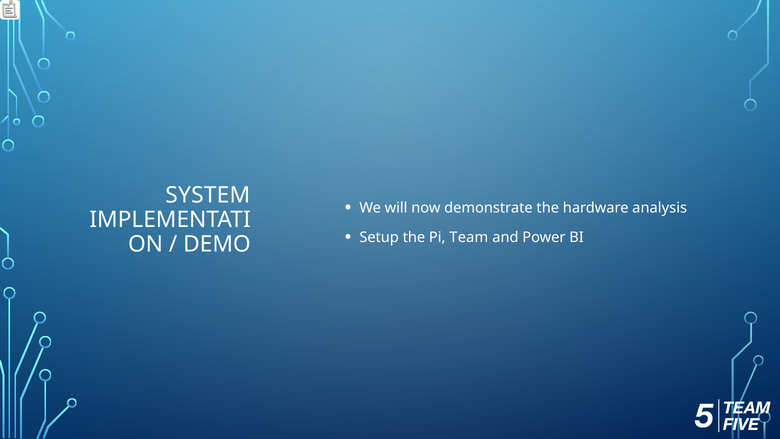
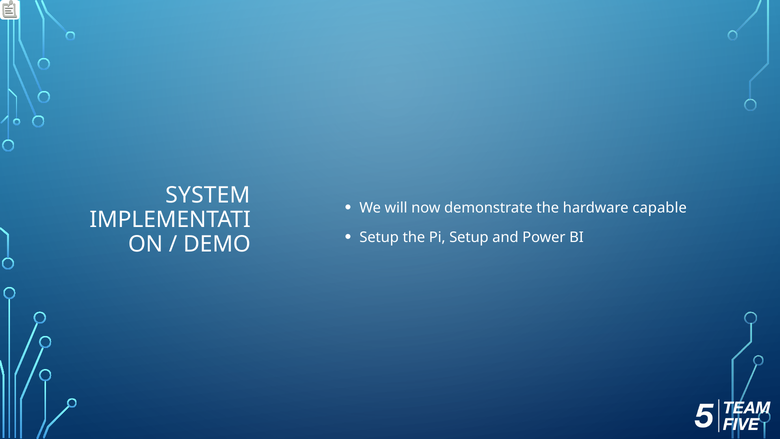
analysis: analysis -> capable
Pi Team: Team -> Setup
